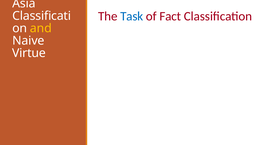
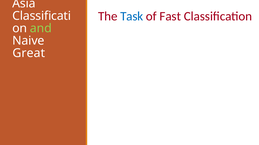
Fact: Fact -> Fast
and colour: yellow -> light green
Virtue: Virtue -> Great
